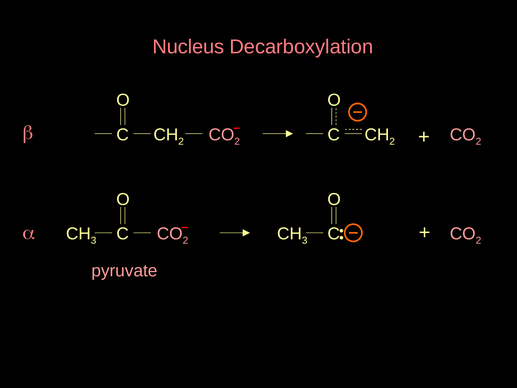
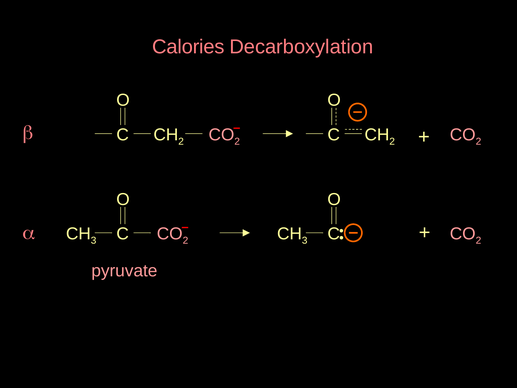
Nucleus: Nucleus -> Calories
